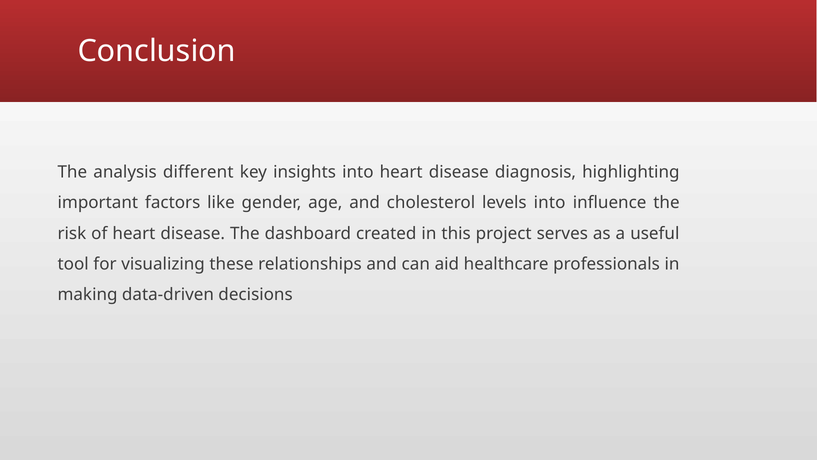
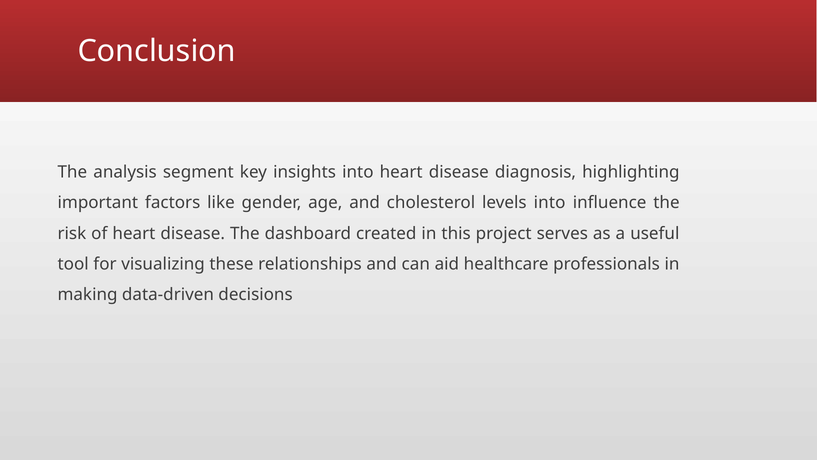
different: different -> segment
